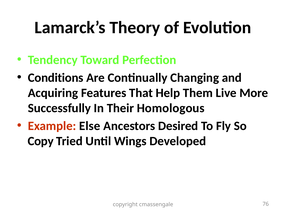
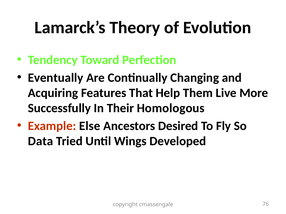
Conditions: Conditions -> Eventually
Copy: Copy -> Data
